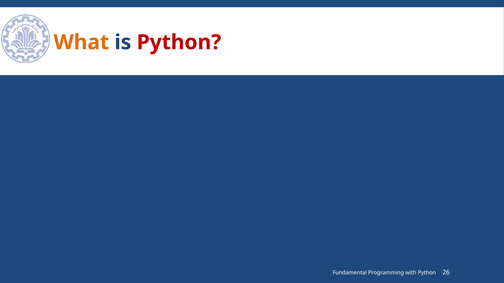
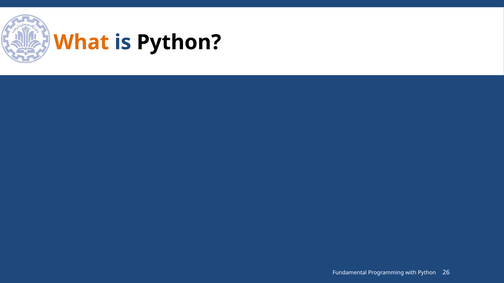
Python at (179, 42) colour: red -> black
